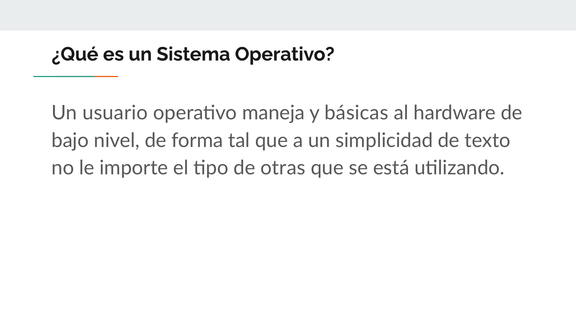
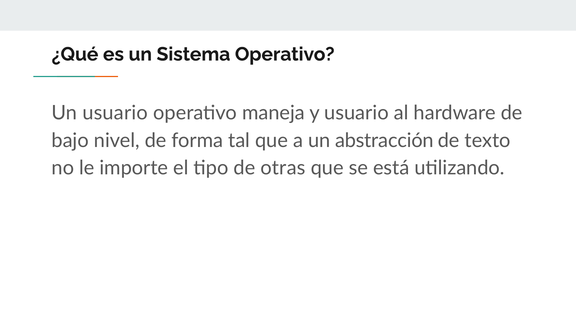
y básicas: básicas -> usuario
simplicidad: simplicidad -> abstracción
